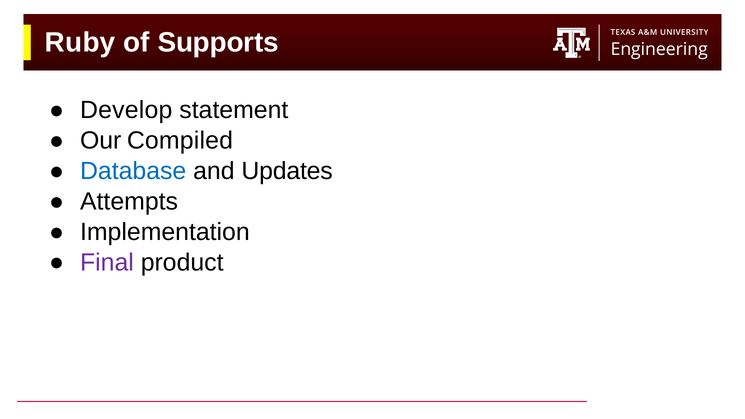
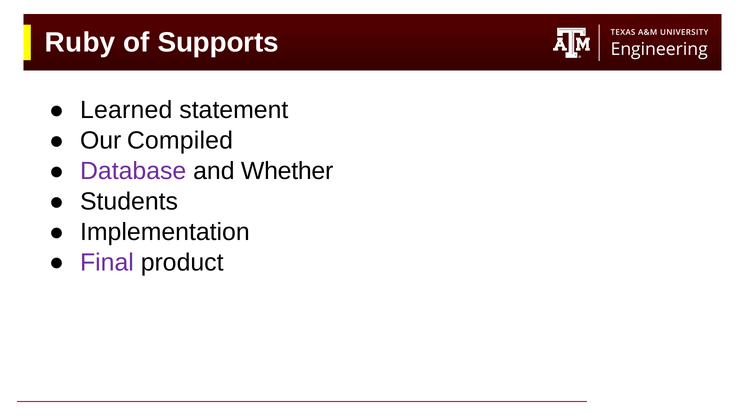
Develop: Develop -> Learned
Database colour: blue -> purple
Updates: Updates -> Whether
Attempts: Attempts -> Students
